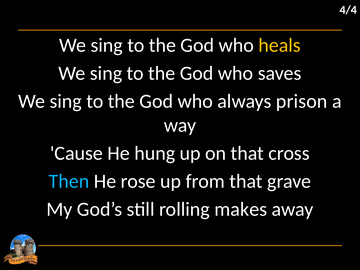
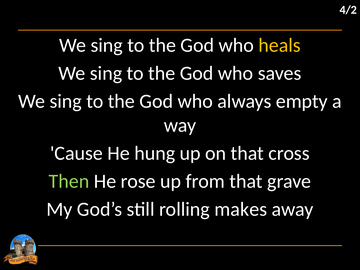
4/4: 4/4 -> 4/2
prison: prison -> empty
Then colour: light blue -> light green
